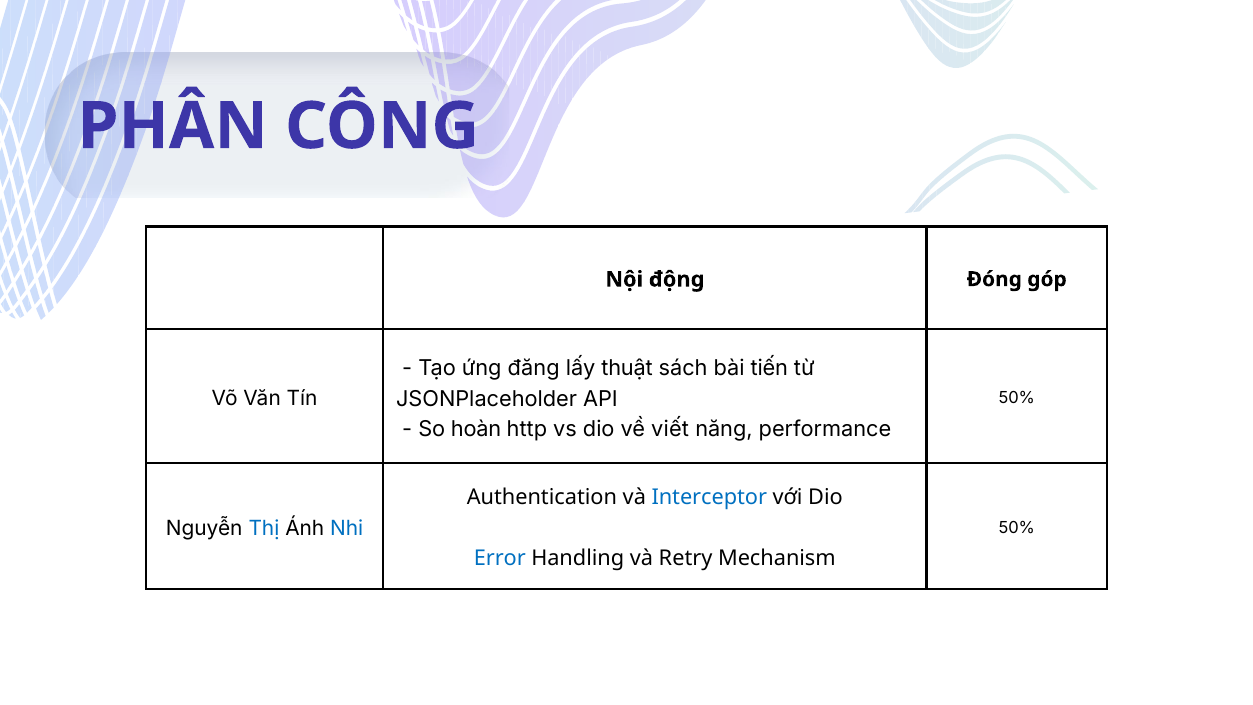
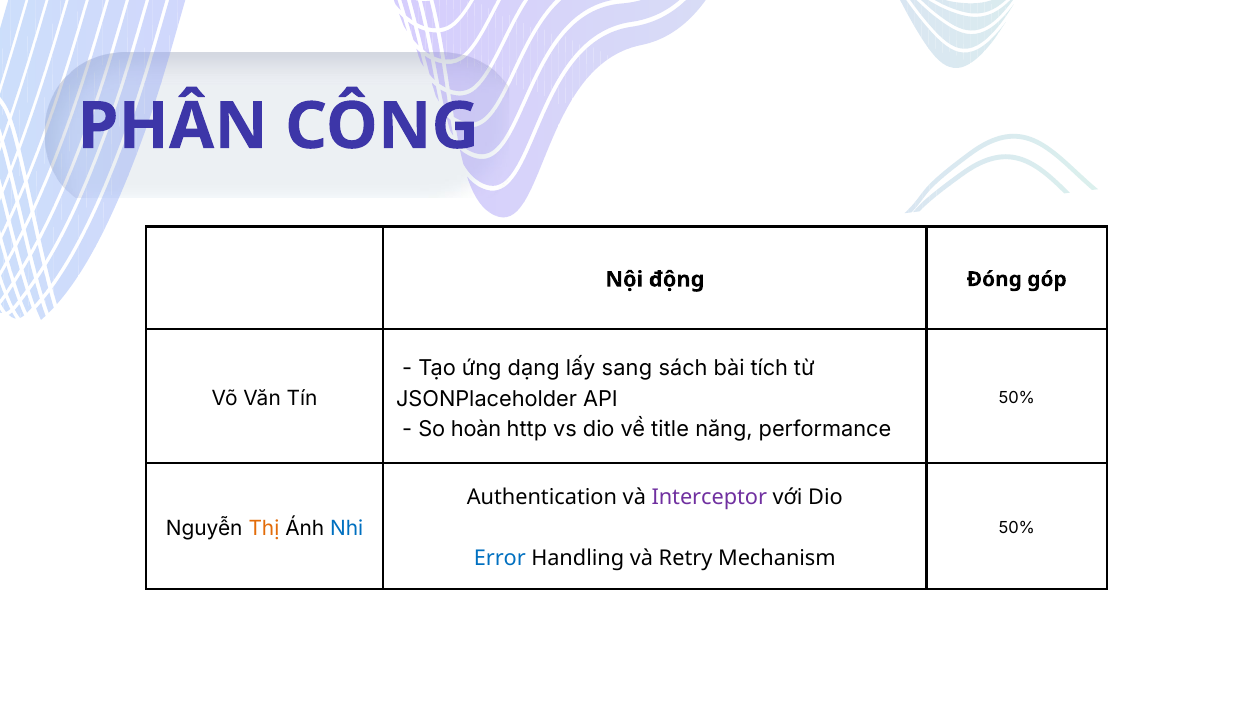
đăng: đăng -> dạng
thuật: thuật -> sang
tiến: tiến -> tích
viết: viết -> title
Interceptor colour: blue -> purple
Thị colour: blue -> orange
